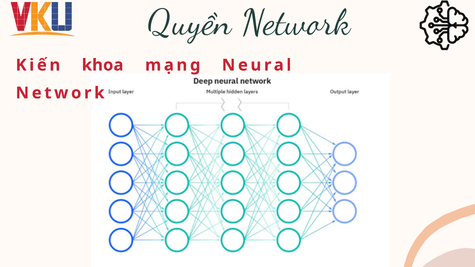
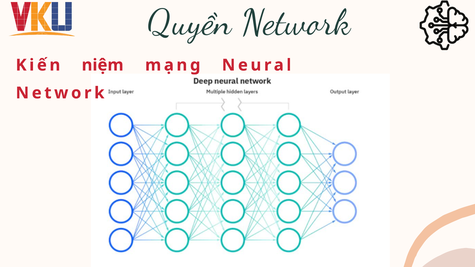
khoa: khoa -> niệm
